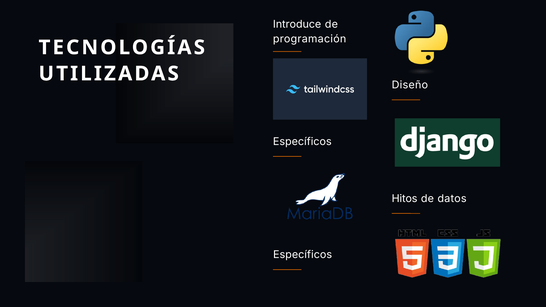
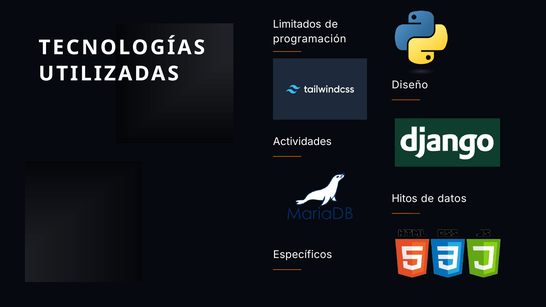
Introduce: Introduce -> Limitados
Específicos at (302, 142): Específicos -> Actividades
